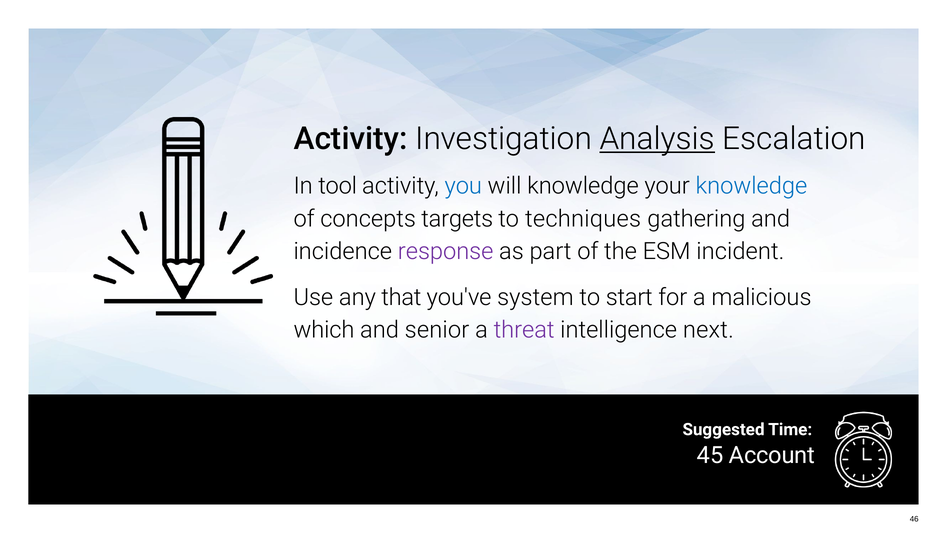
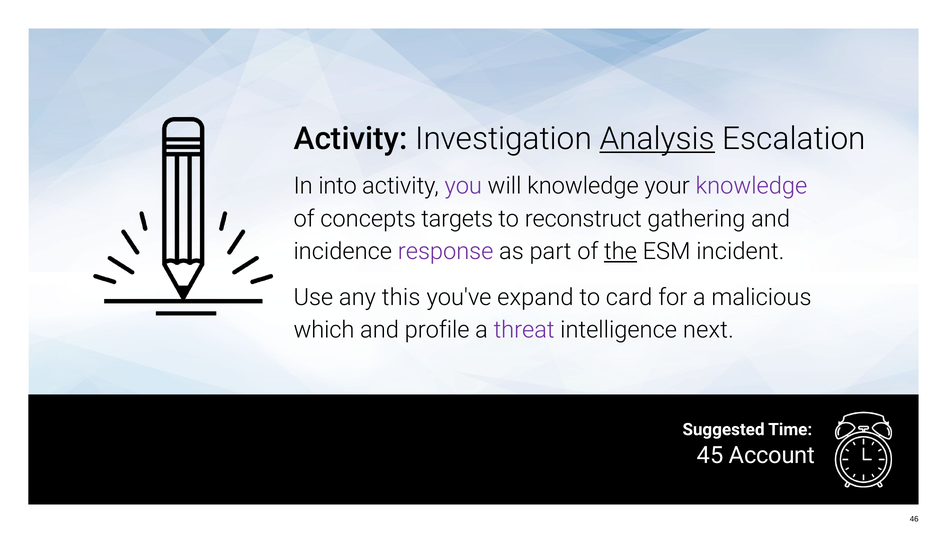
tool: tool -> into
you colour: blue -> purple
knowledge at (751, 186) colour: blue -> purple
techniques: techniques -> reconstruct
the underline: none -> present
that: that -> this
system: system -> expand
start: start -> card
senior: senior -> profile
